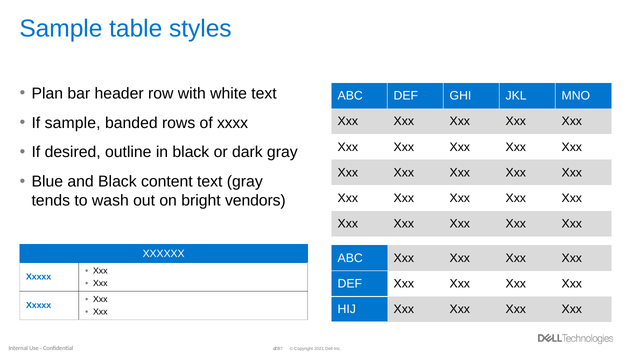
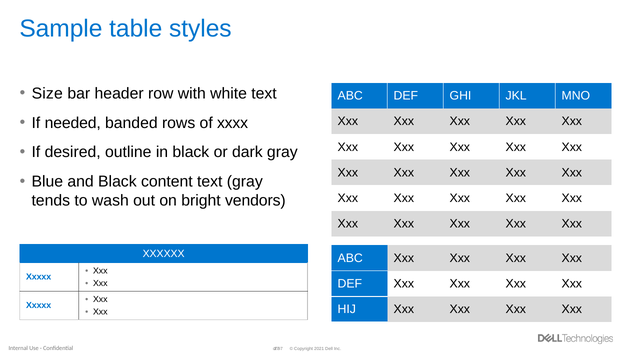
Plan: Plan -> Size
If sample: sample -> needed
